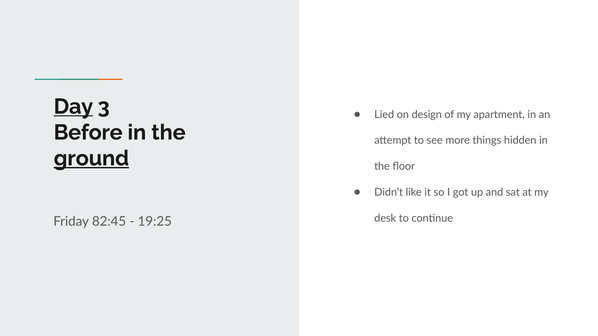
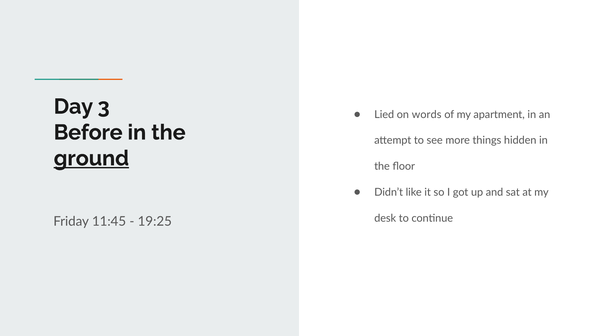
Day underline: present -> none
design: design -> words
82:45: 82:45 -> 11:45
